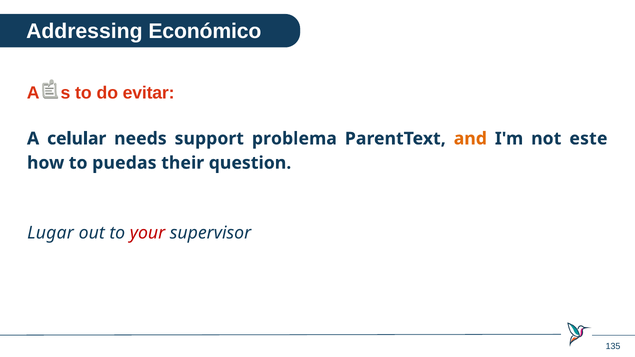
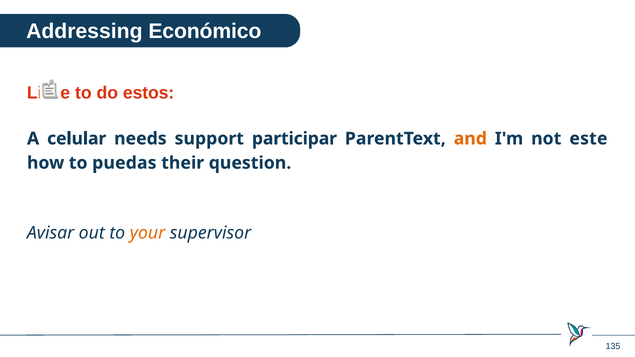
Años: Años -> Libre
evitar: evitar -> estos
problema: problema -> participar
Lugar: Lugar -> Avisar
your colour: red -> orange
